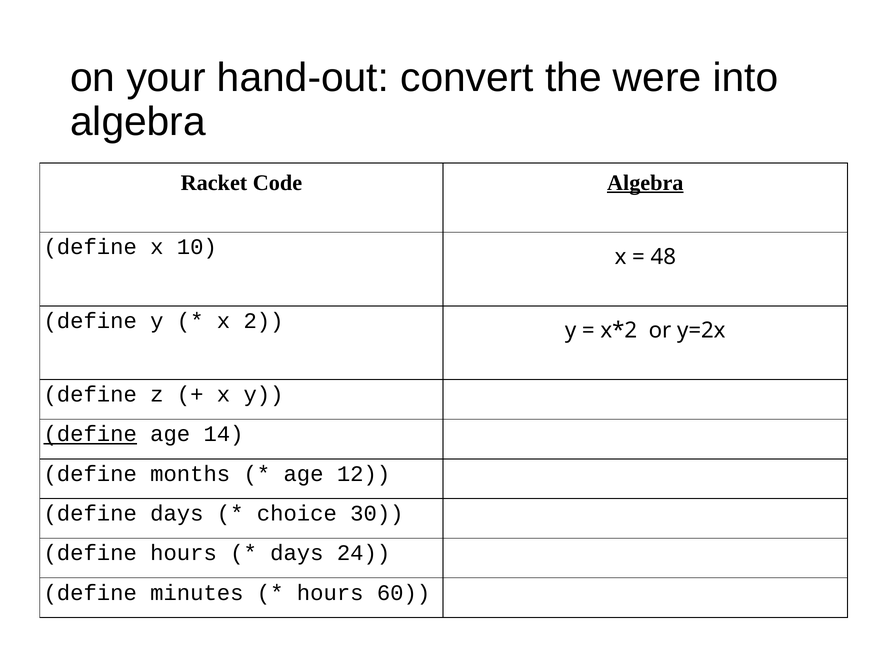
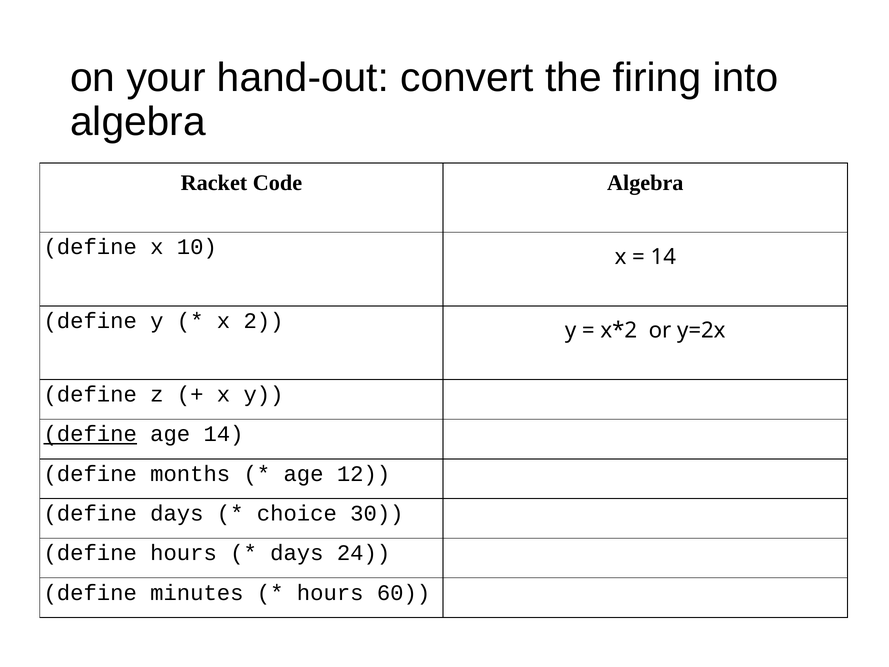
were: were -> firing
Algebra at (645, 183) underline: present -> none
48 at (663, 257): 48 -> 14
